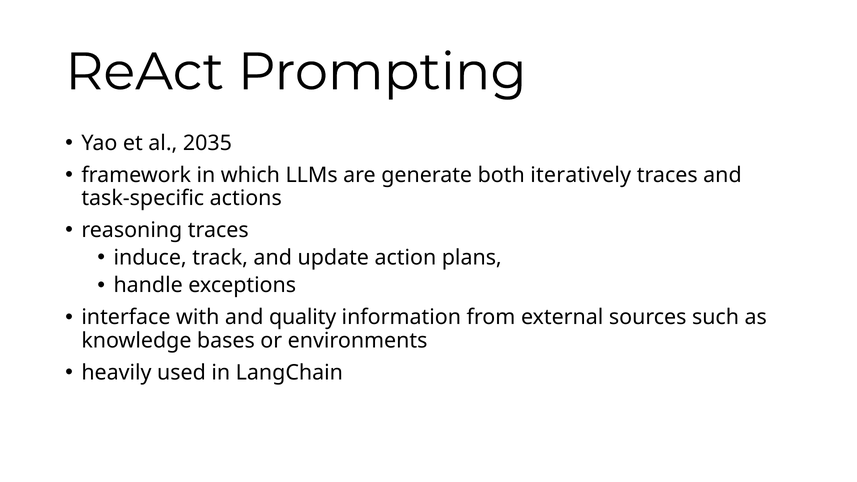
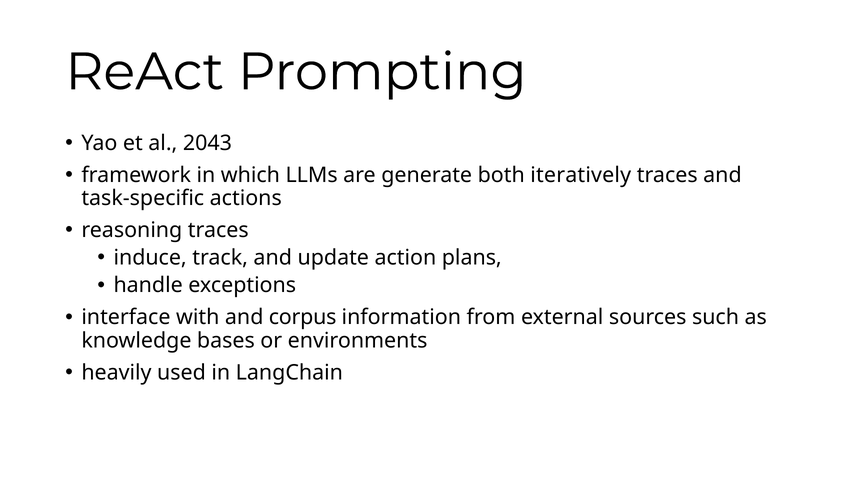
2035: 2035 -> 2043
quality: quality -> corpus
